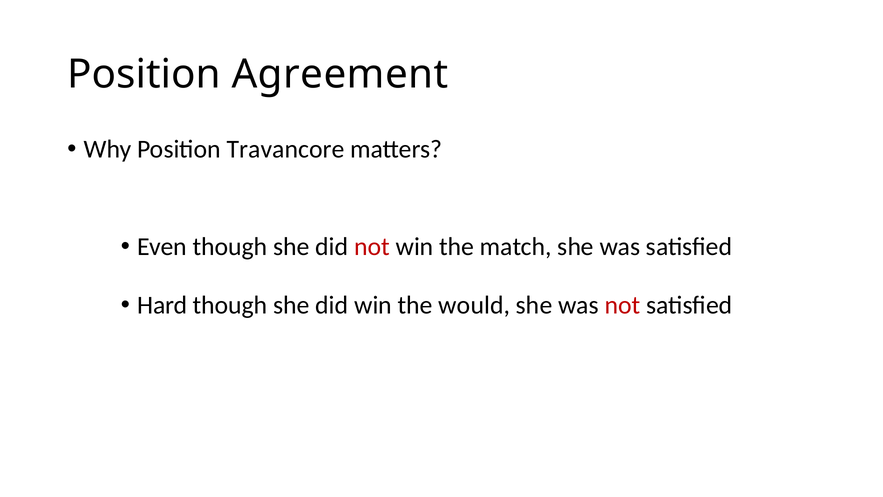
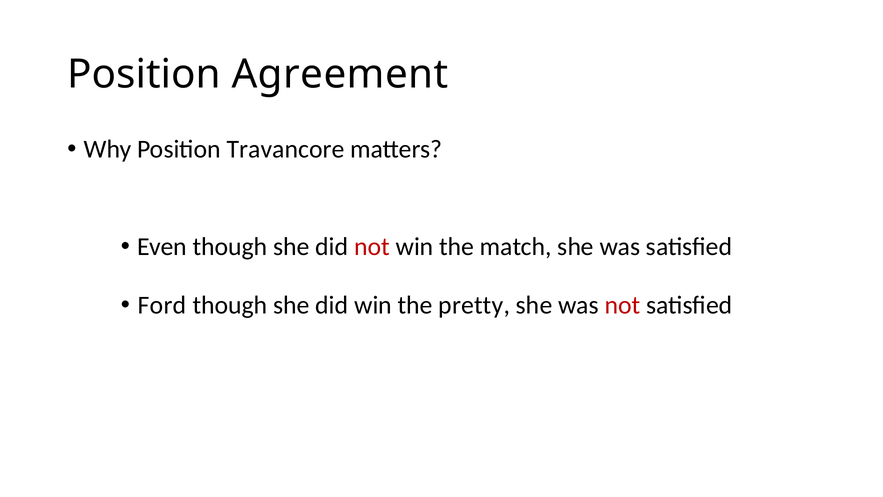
Hard: Hard -> Ford
would: would -> pretty
